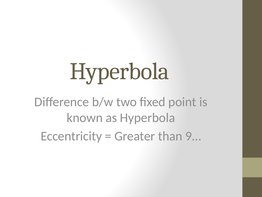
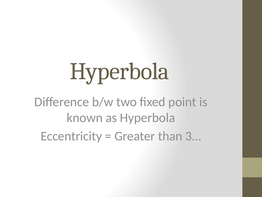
9…: 9… -> 3…
